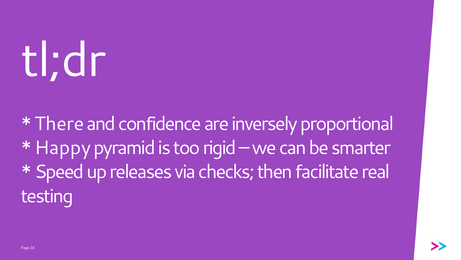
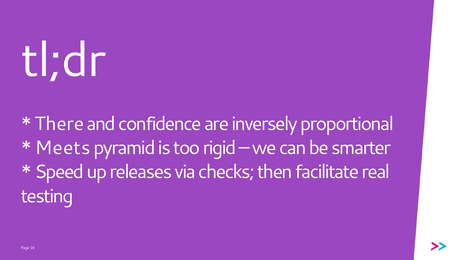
Happy: Happy -> Meets
